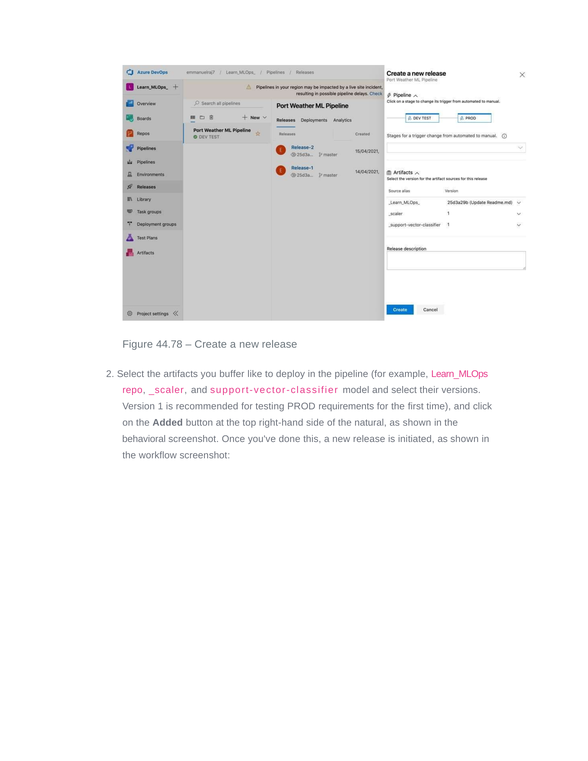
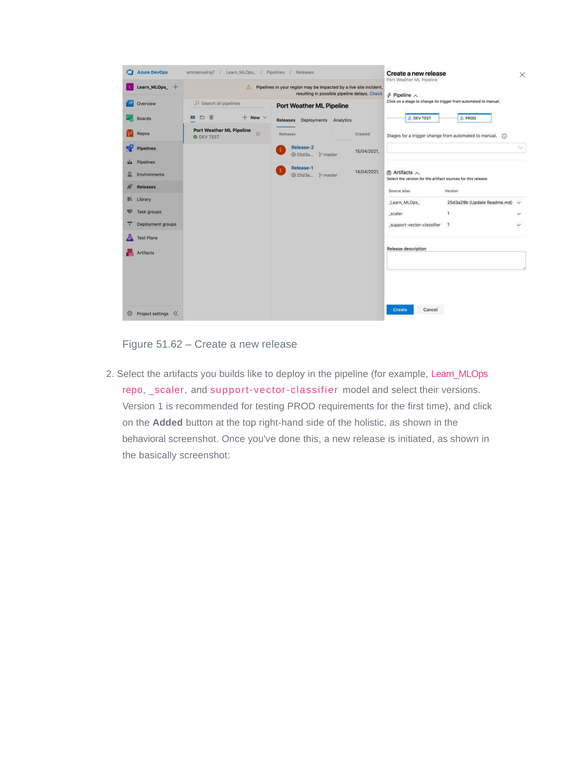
44.78: 44.78 -> 51.62
buffer: buffer -> builds
natural: natural -> holistic
workflow: workflow -> basically
